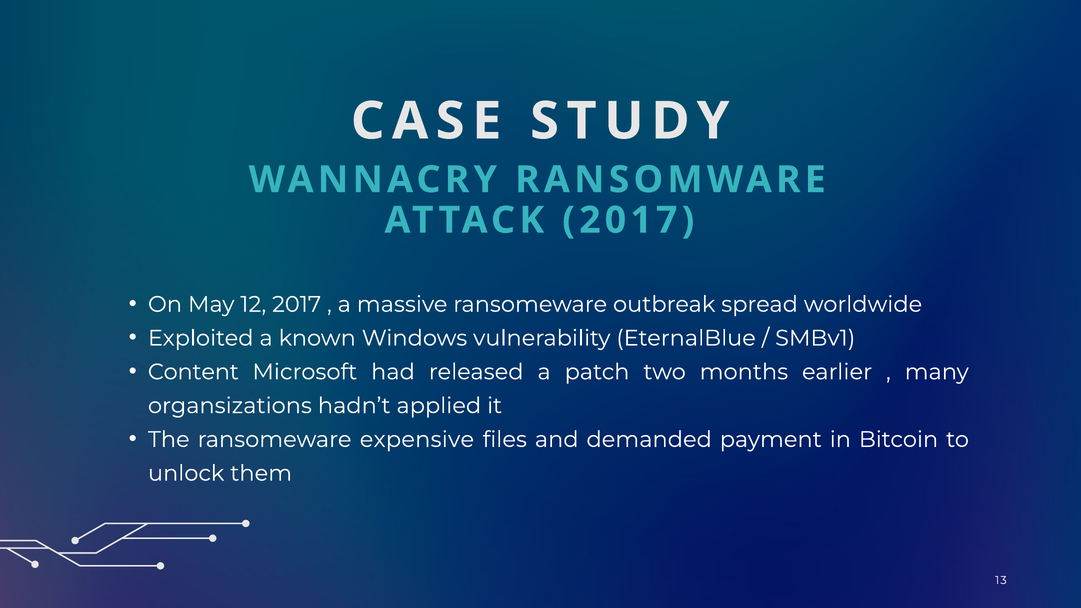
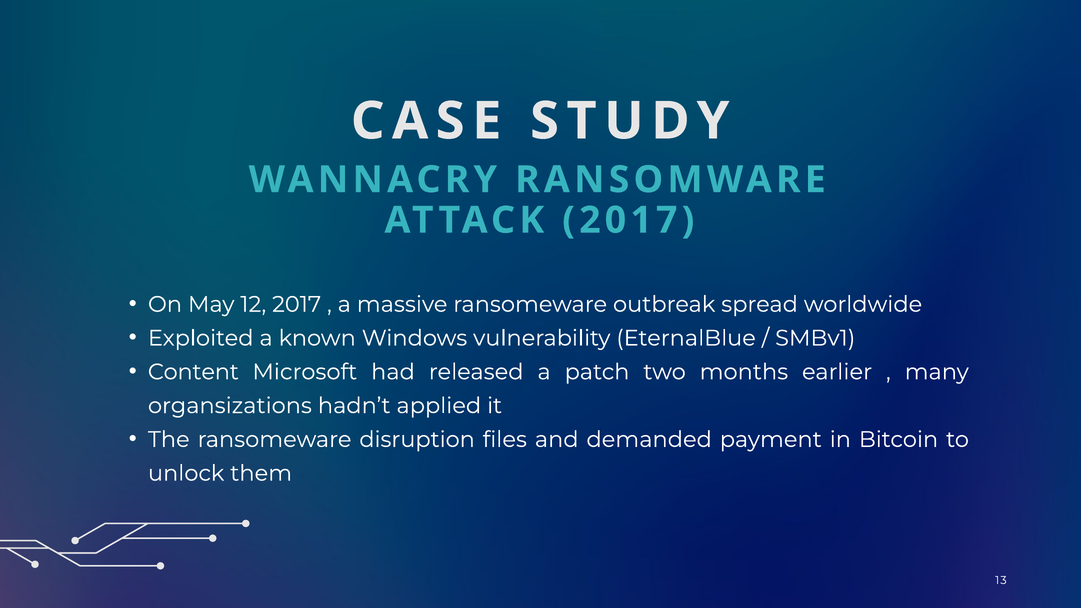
expensive: expensive -> disruption
